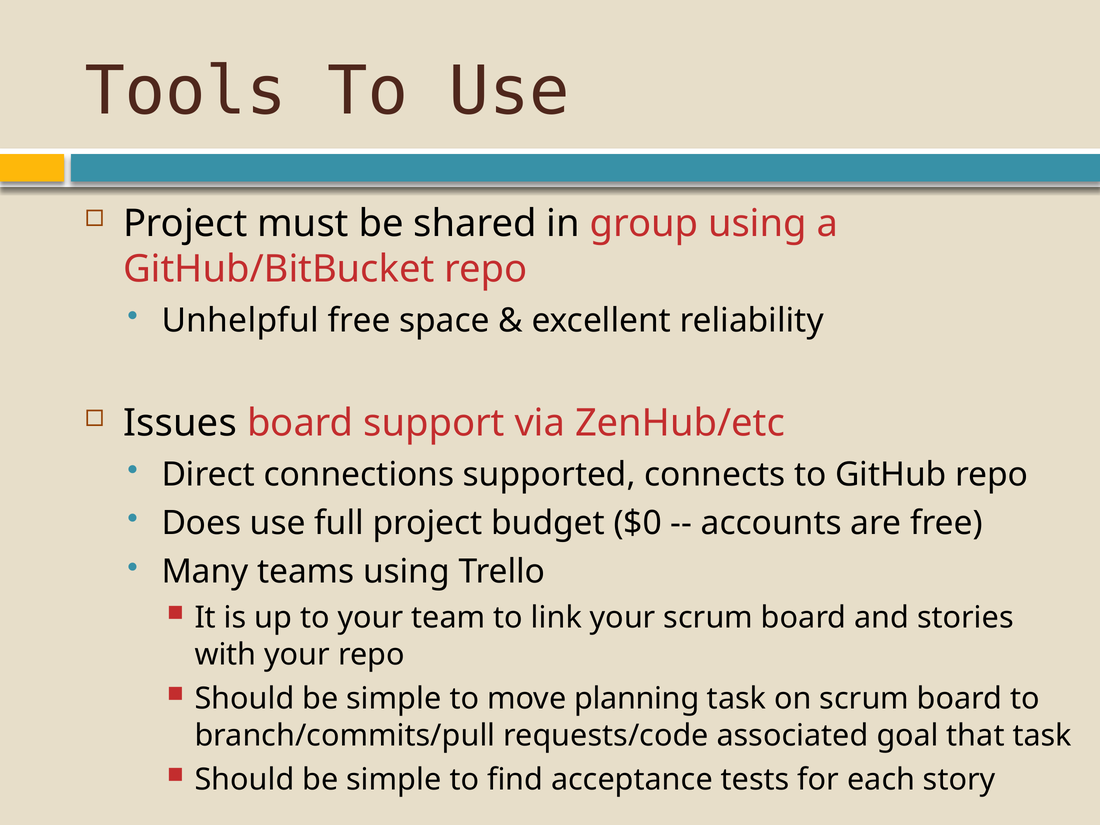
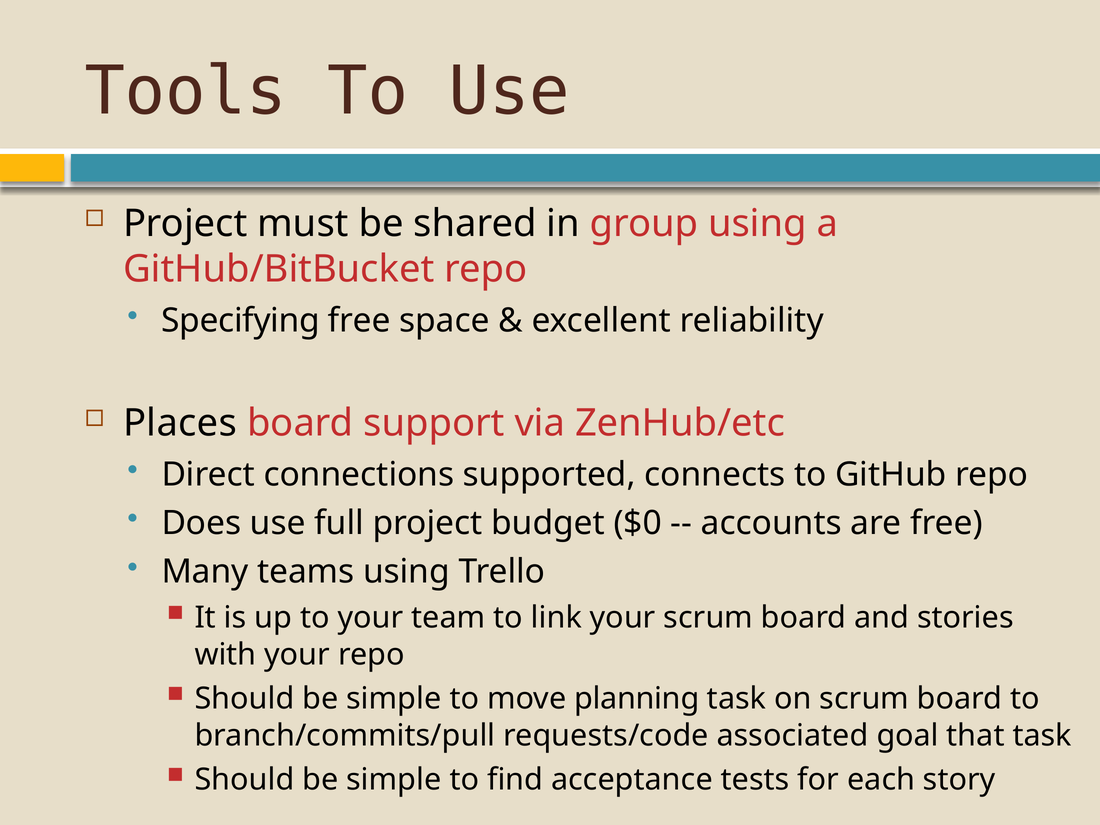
Unhelpful: Unhelpful -> Specifying
Issues: Issues -> Places
